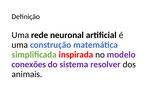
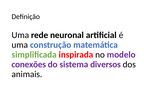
resolver: resolver -> diversos
